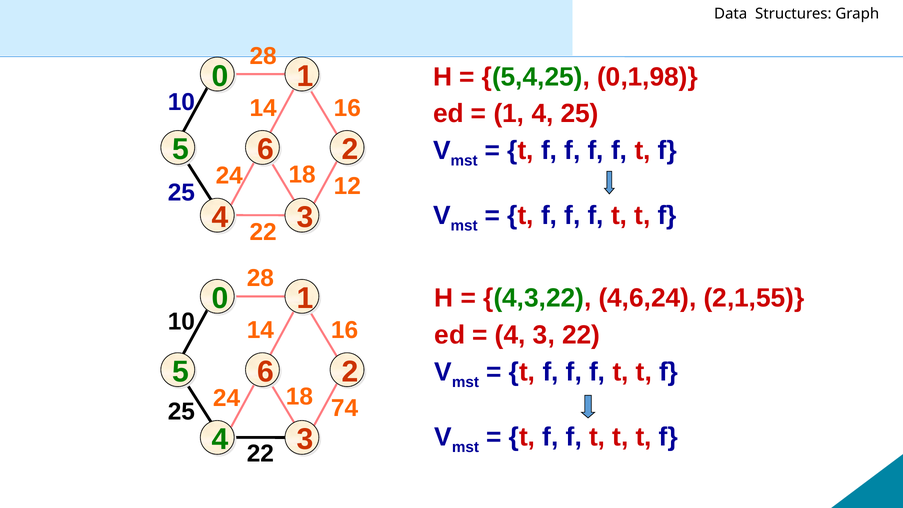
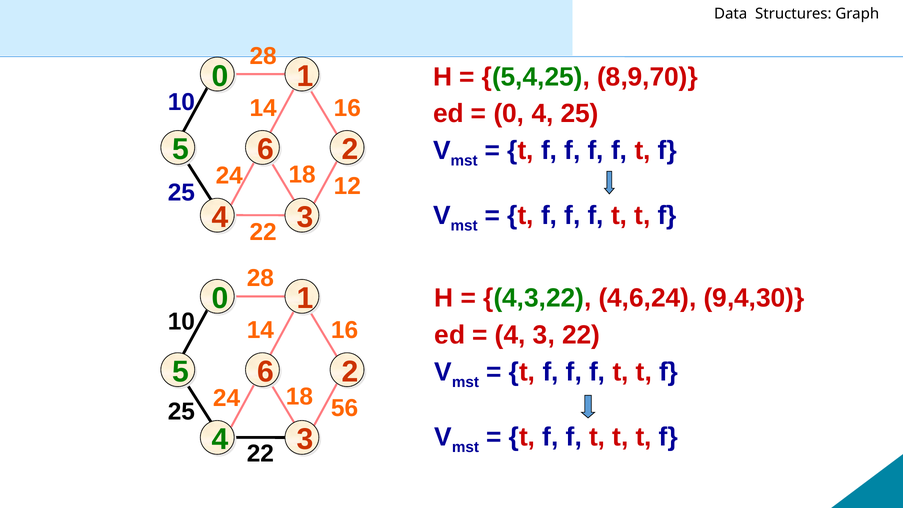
0,1,98: 0,1,98 -> 8,9,70
1 at (509, 114): 1 -> 0
2,1,55: 2,1,55 -> 9,4,30
74: 74 -> 56
